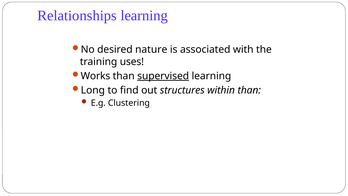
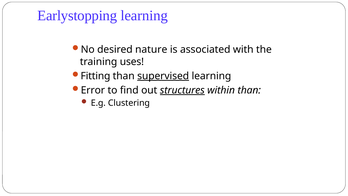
Relationships: Relationships -> Earlystopping
Works: Works -> Fitting
Long: Long -> Error
structures underline: none -> present
